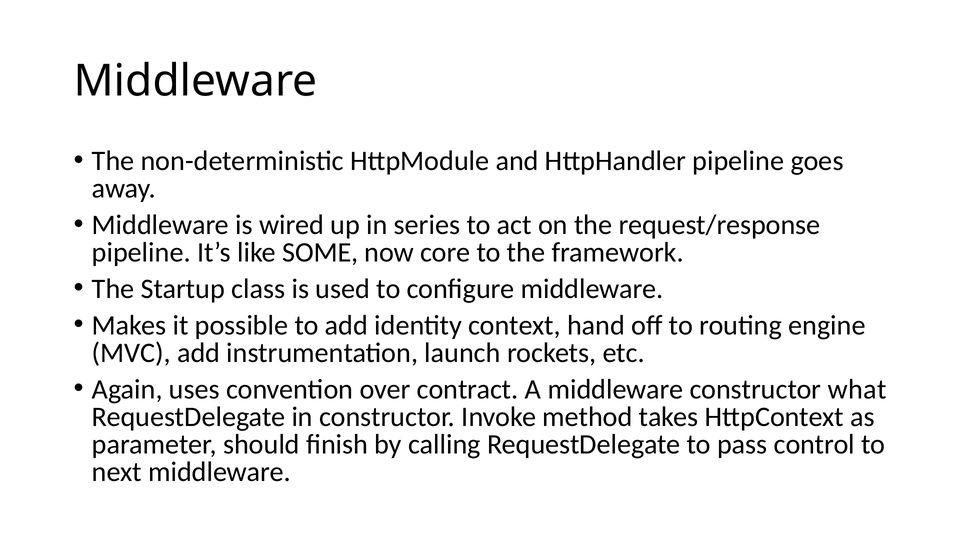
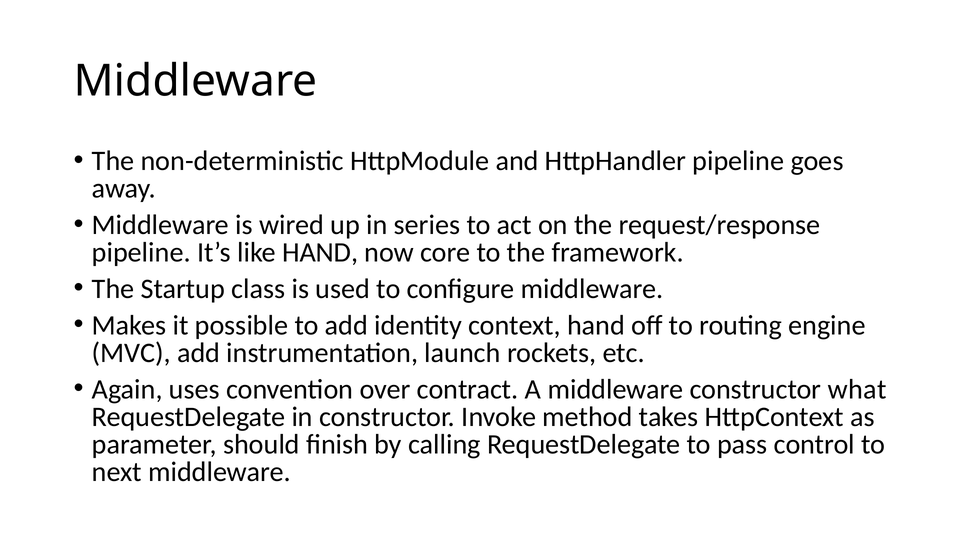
like SOME: SOME -> HAND
